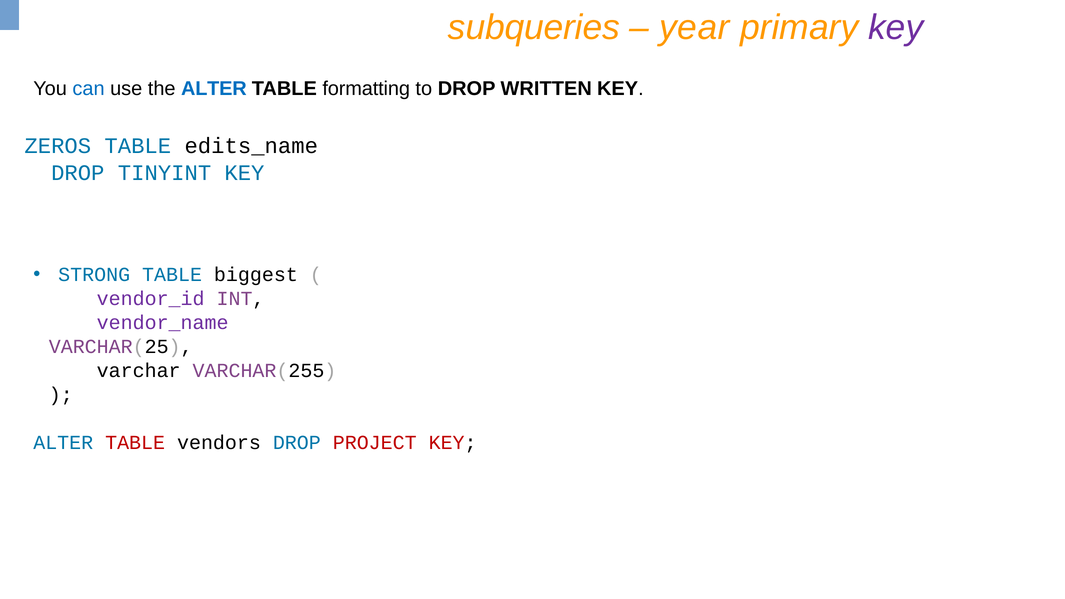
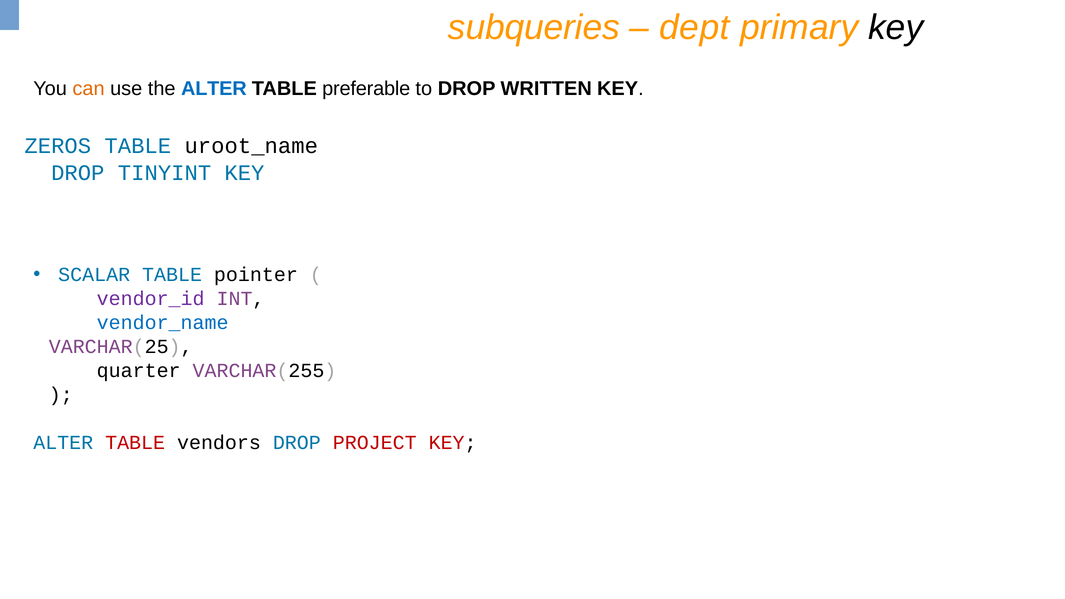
year: year -> dept
key at (896, 28) colour: purple -> black
can colour: blue -> orange
formatting: formatting -> preferable
edits_name: edits_name -> uroot_name
STRONG: STRONG -> SCALAR
biggest: biggest -> pointer
vendor_name colour: purple -> blue
varchar: varchar -> quarter
